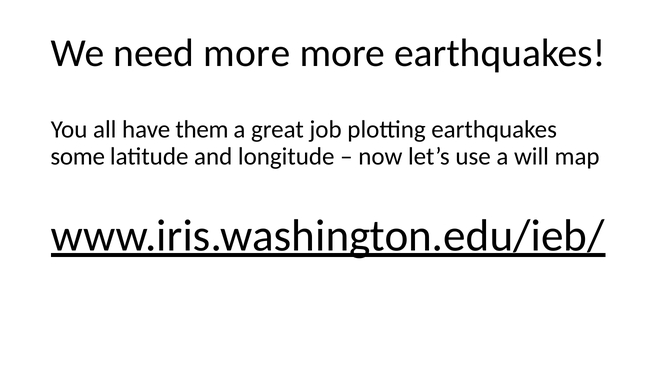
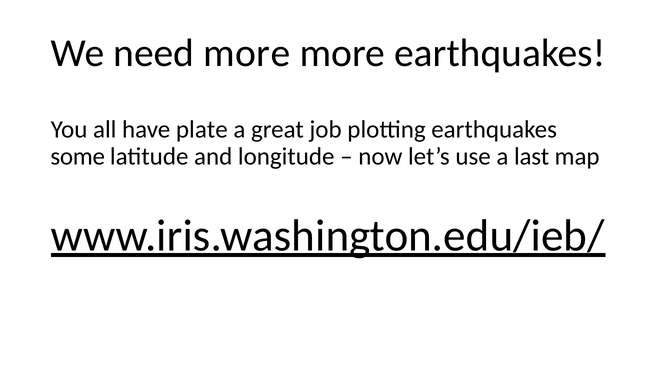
them: them -> plate
will: will -> last
